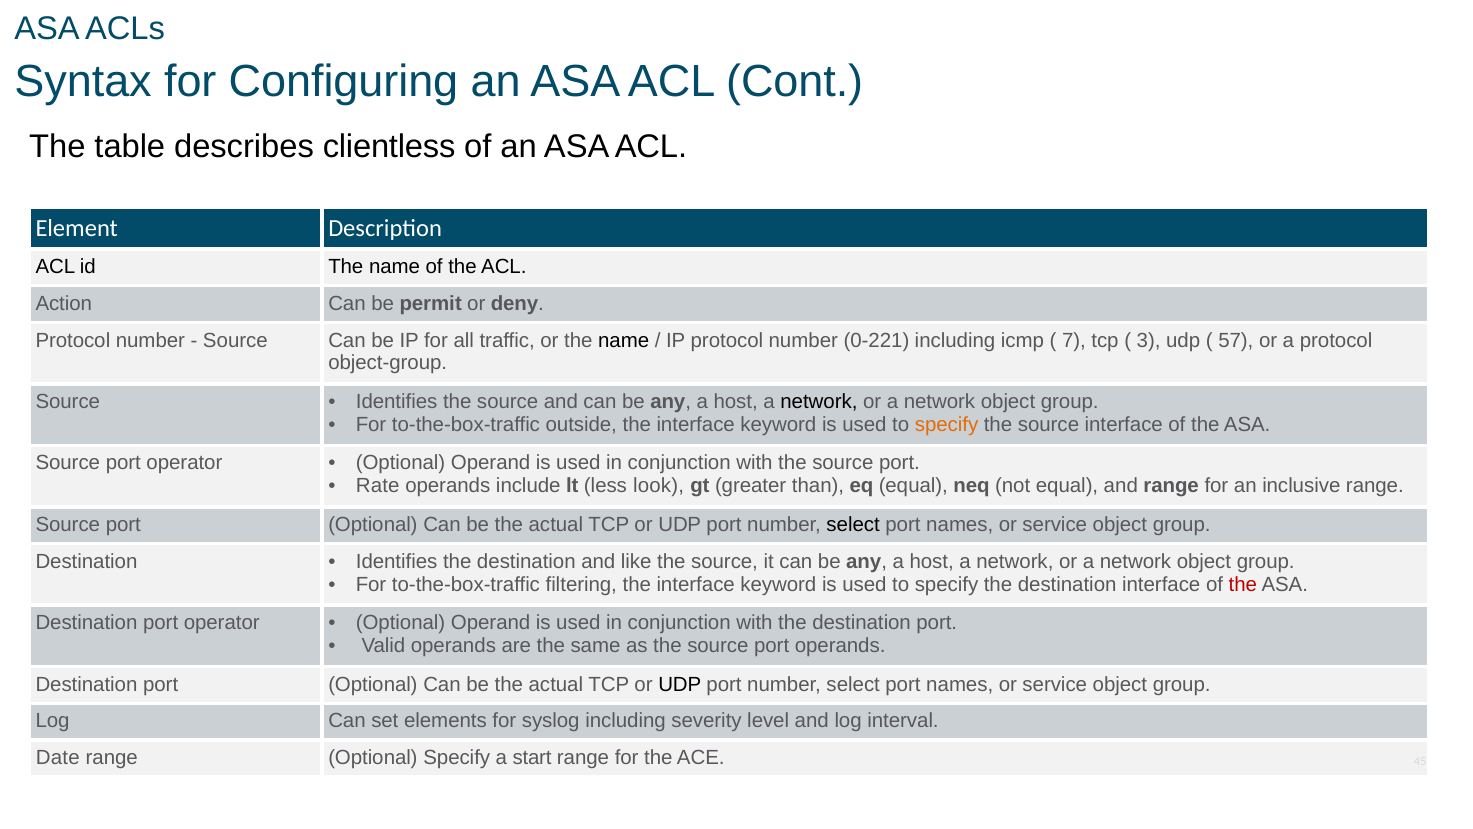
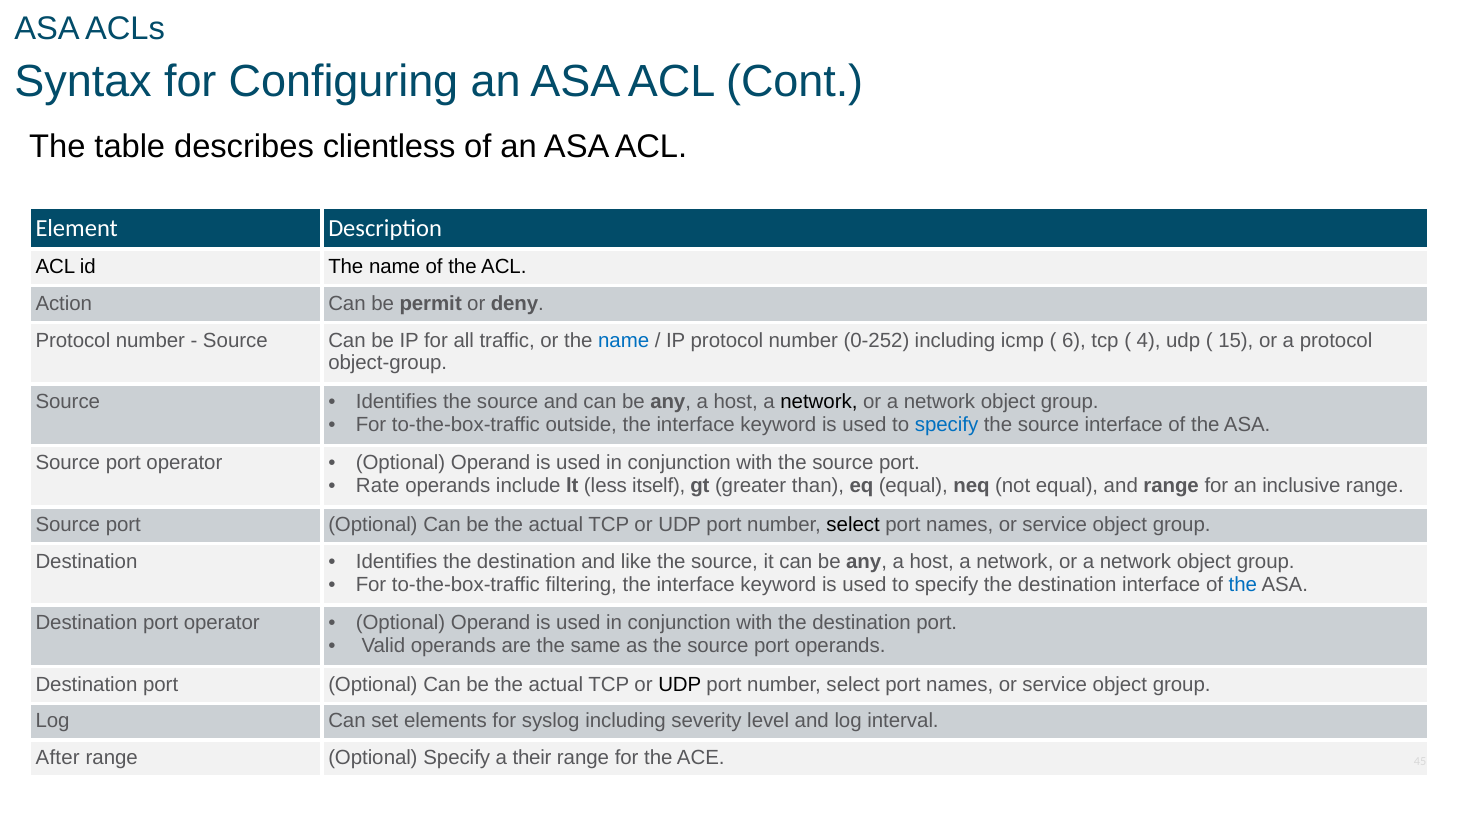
name at (624, 340) colour: black -> blue
0-221: 0-221 -> 0-252
7: 7 -> 6
3: 3 -> 4
57: 57 -> 15
specify at (947, 424) colour: orange -> blue
look: look -> itself
the at (1243, 584) colour: red -> blue
Date: Date -> After
start: start -> their
